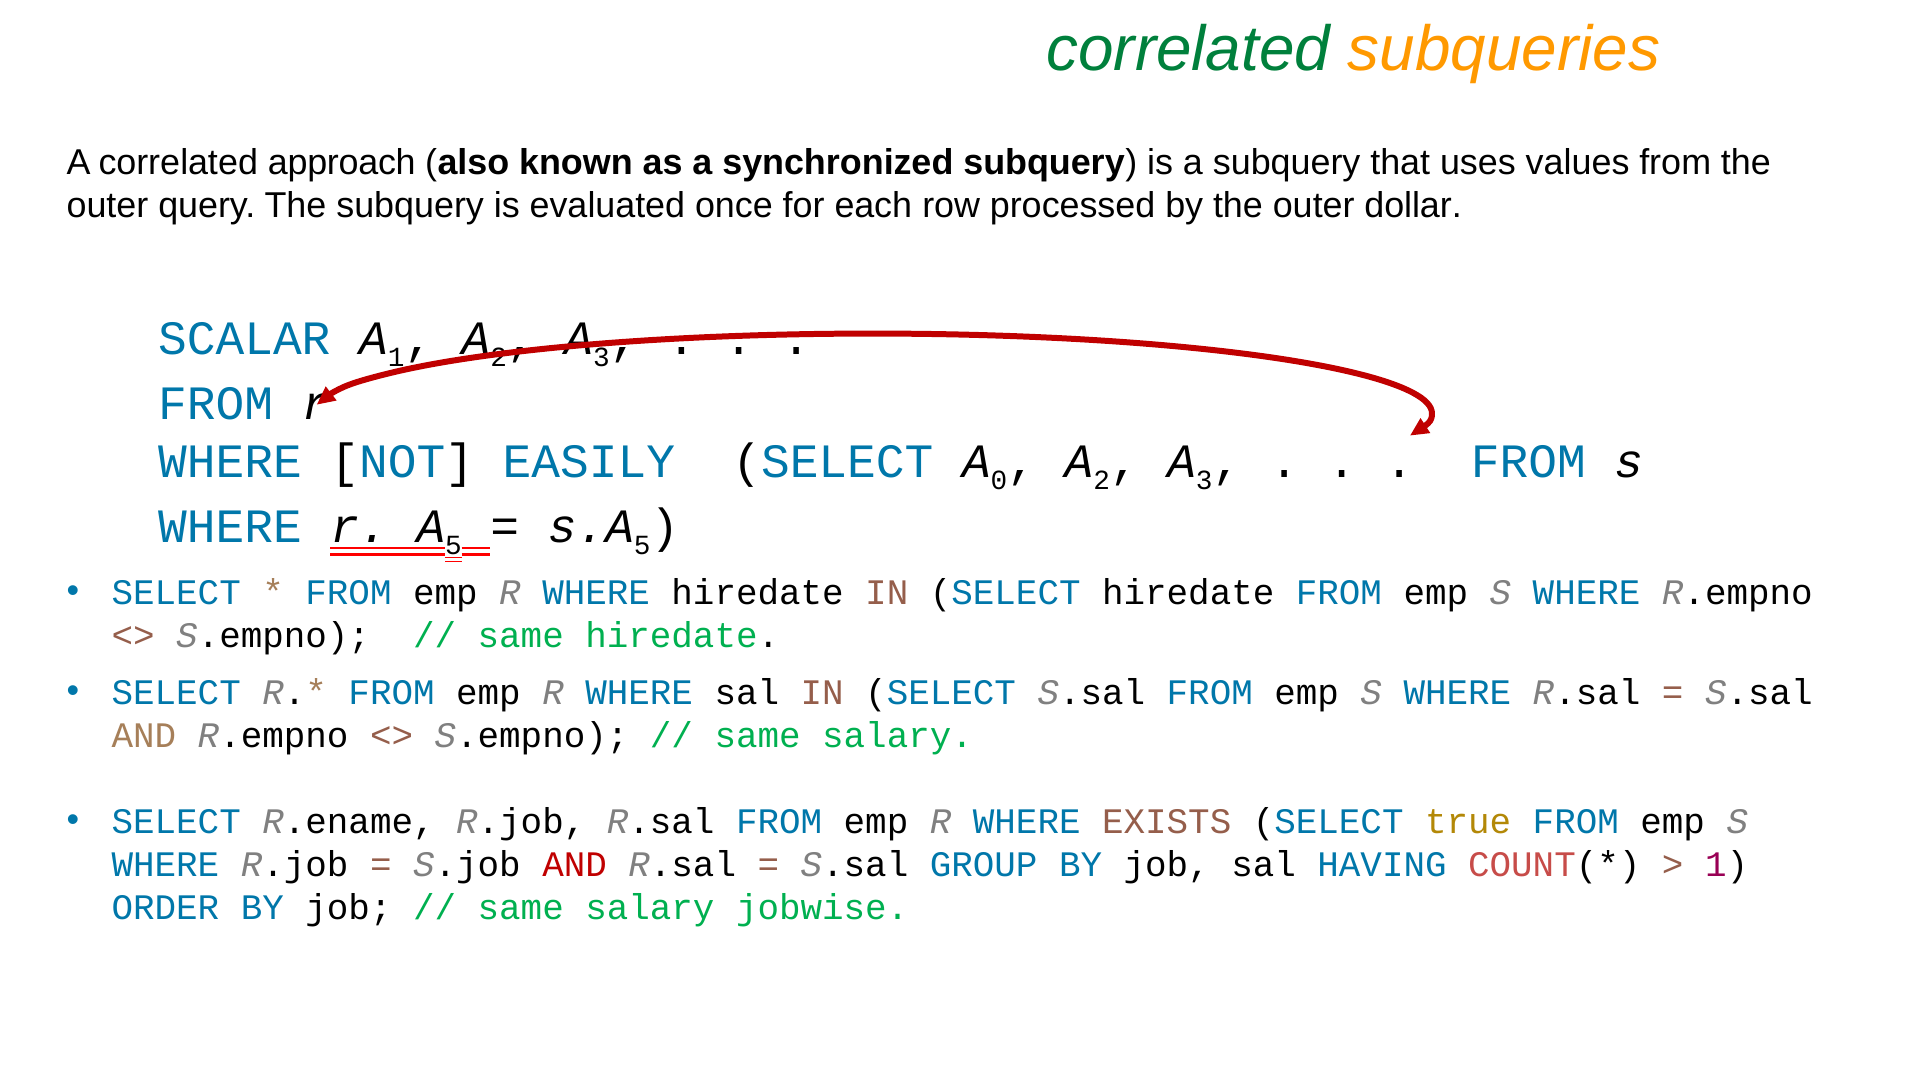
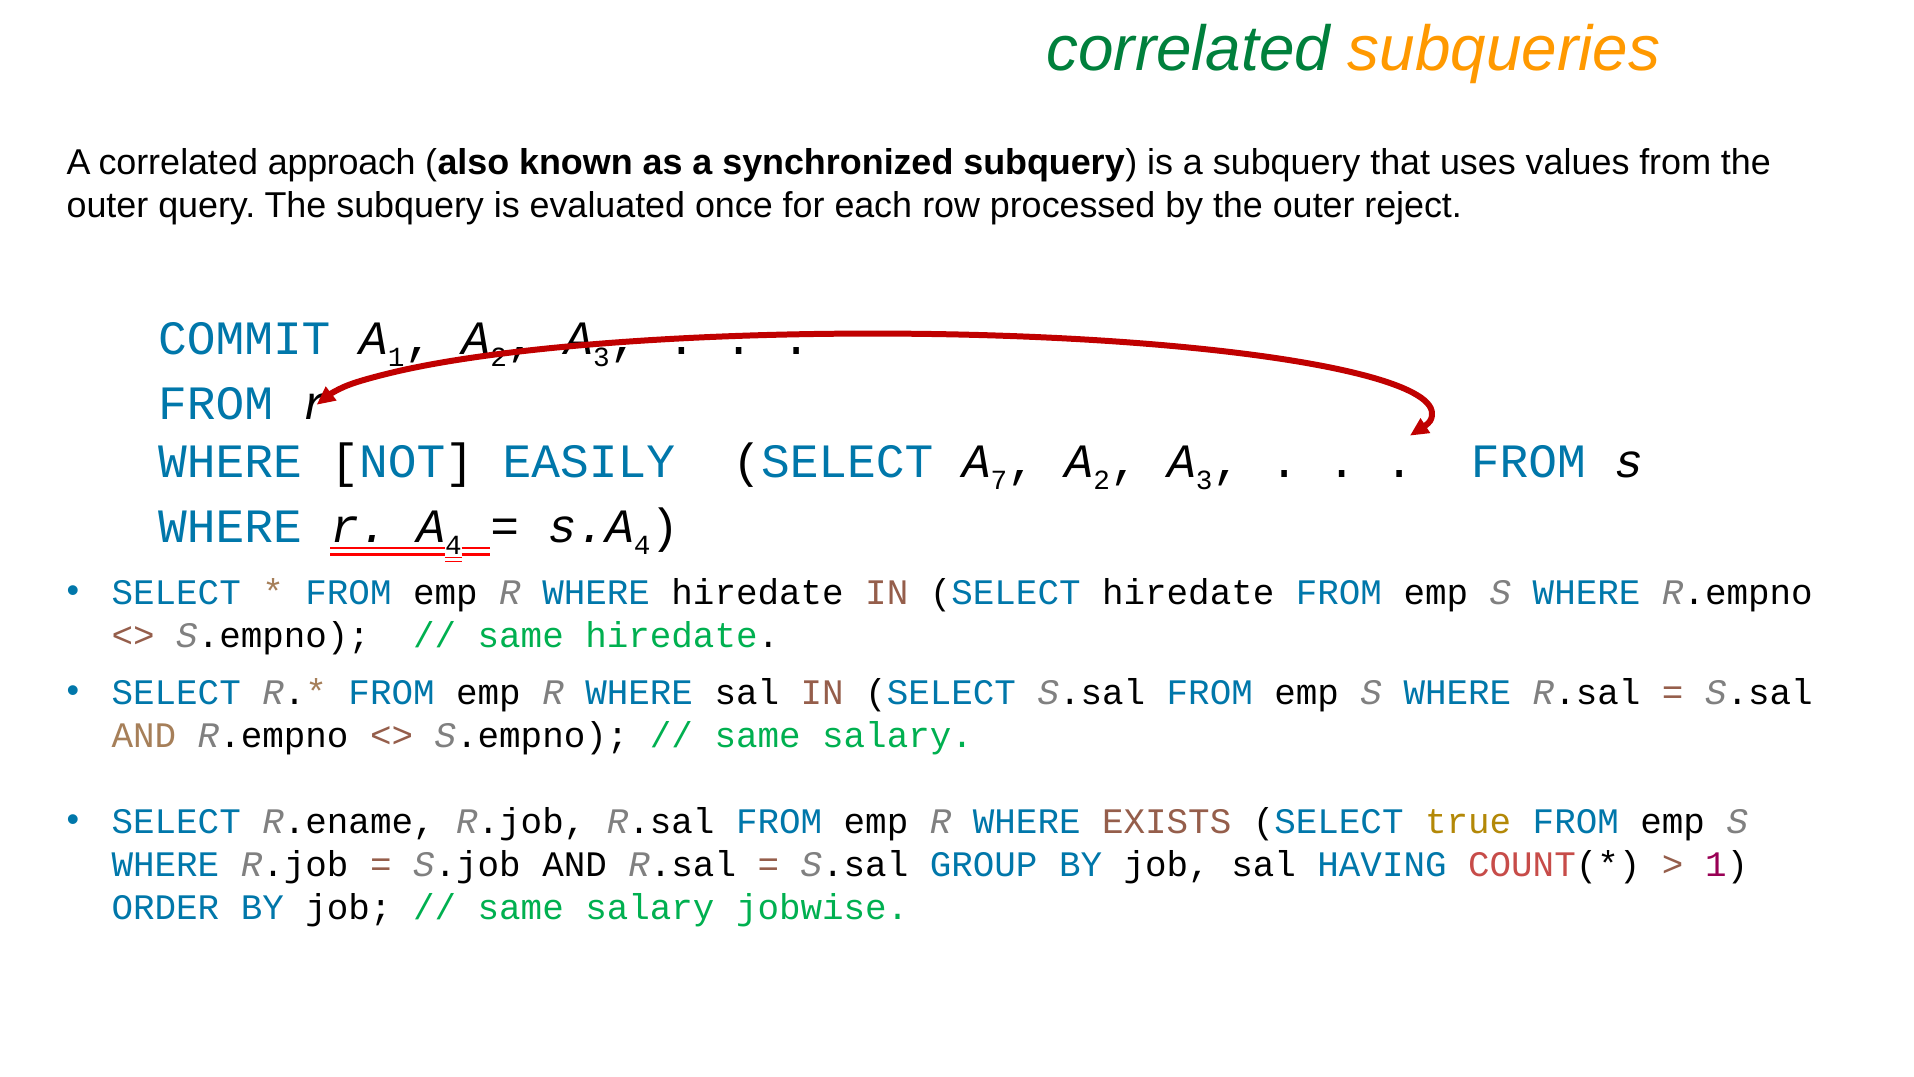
dollar: dollar -> reject
SCALAR: SCALAR -> COMMIT
0: 0 -> 7
A 5: 5 -> 4
5 at (642, 545): 5 -> 4
AND at (575, 865) colour: red -> black
